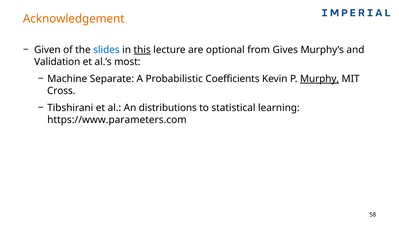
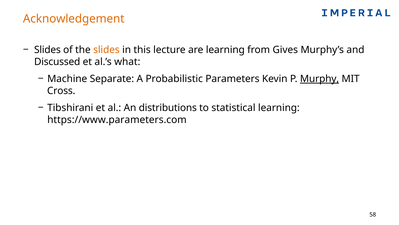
Given at (47, 50): Given -> Slides
slides at (106, 50) colour: blue -> orange
this underline: present -> none
are optional: optional -> learning
Validation: Validation -> Discussed
most: most -> what
Coefficients: Coefficients -> Parameters
